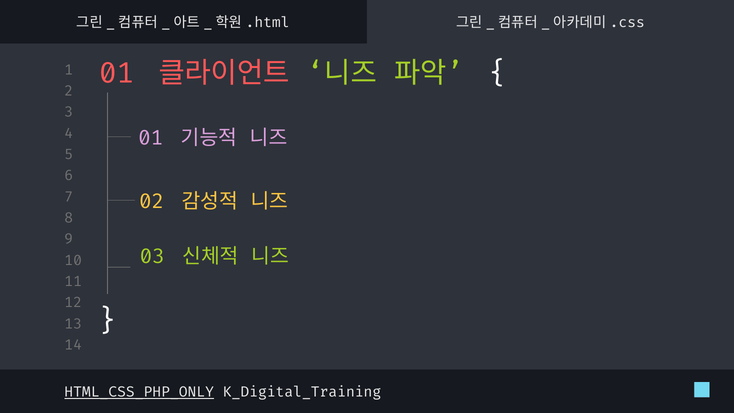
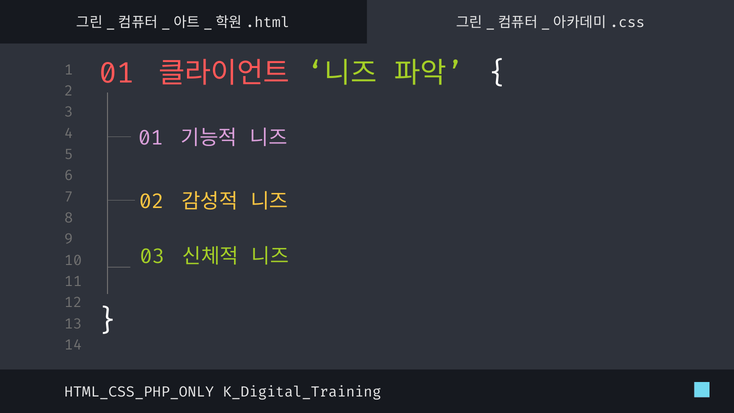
HTML_CSS_PHP_ONLY underline: present -> none
